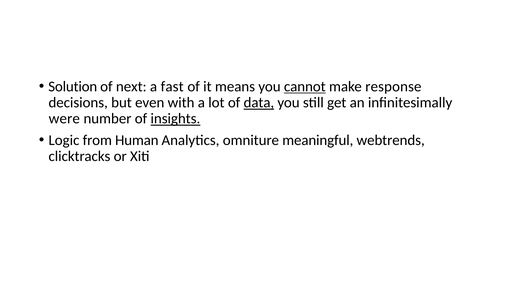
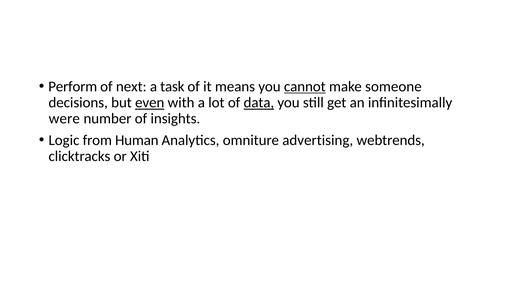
Solution: Solution -> Perform
fast: fast -> task
response: response -> someone
even underline: none -> present
insights underline: present -> none
meaningful: meaningful -> advertising
